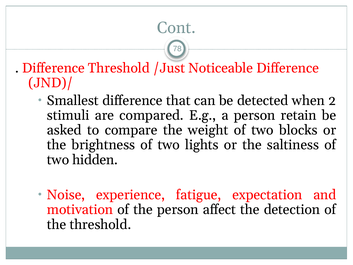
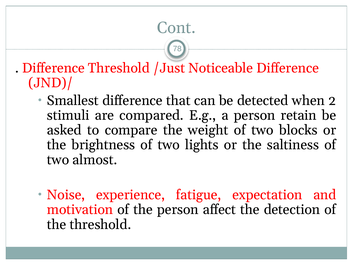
hidden: hidden -> almost
